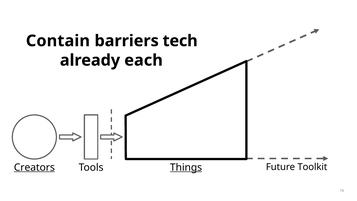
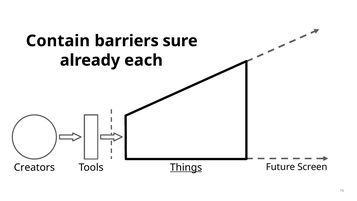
tech: tech -> sure
Toolkit: Toolkit -> Screen
Creators underline: present -> none
